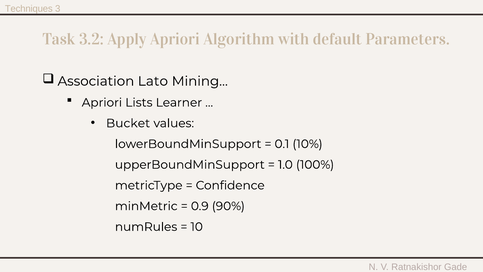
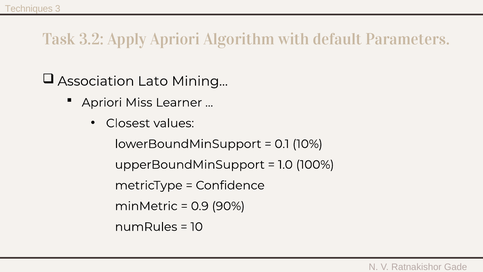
Lists: Lists -> Miss
Bucket: Bucket -> Closest
